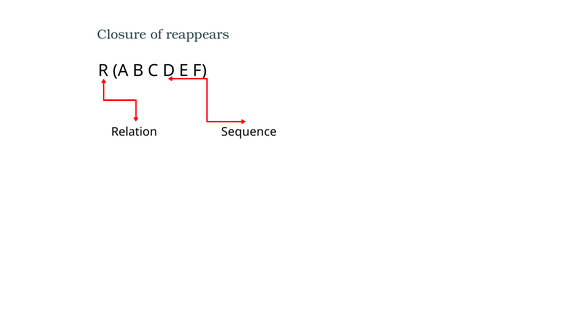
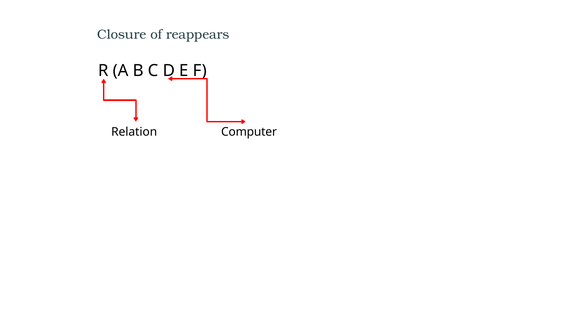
Sequence: Sequence -> Computer
